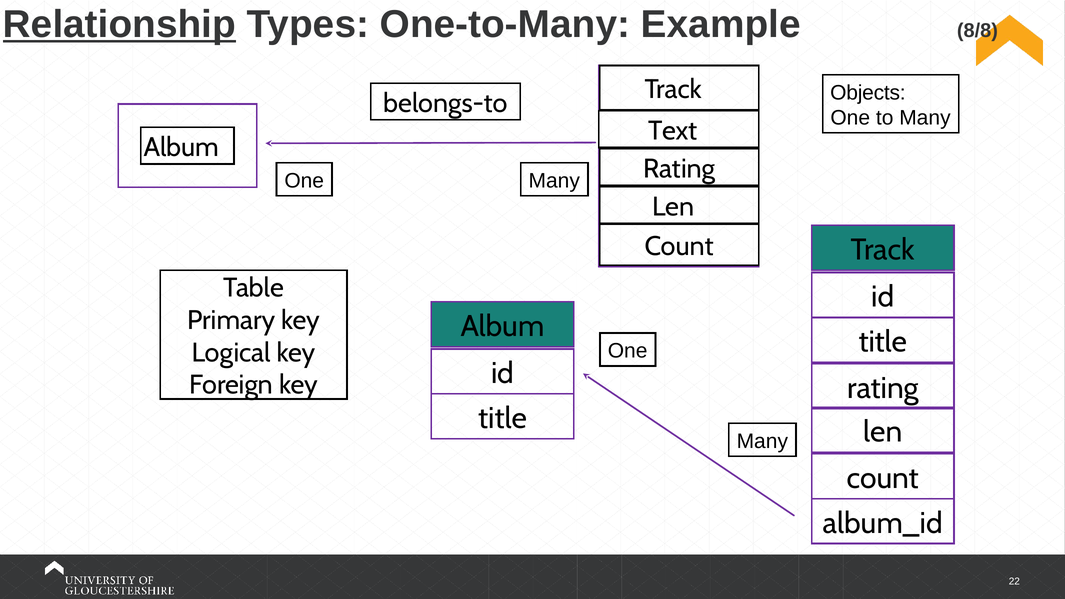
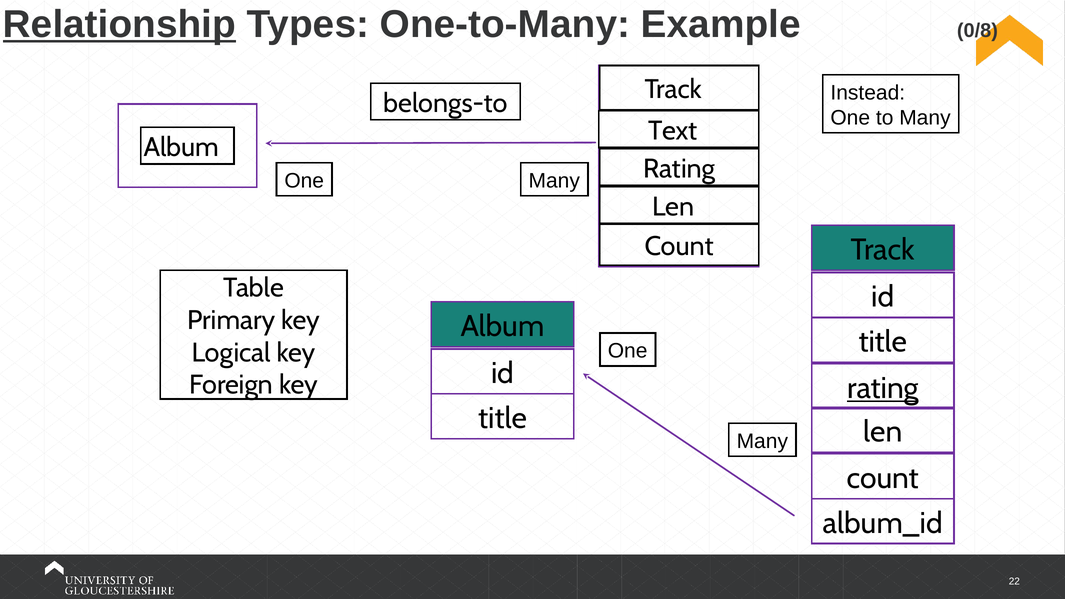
8/8: 8/8 -> 0/8
Objects: Objects -> Instead
rating at (883, 388) underline: none -> present
